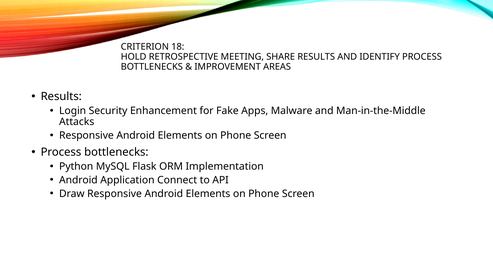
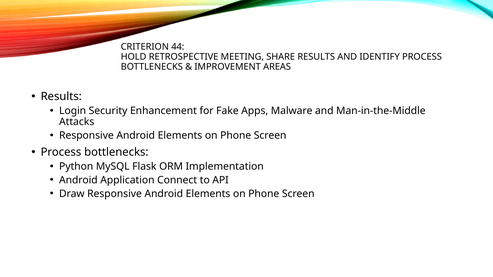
18: 18 -> 44
